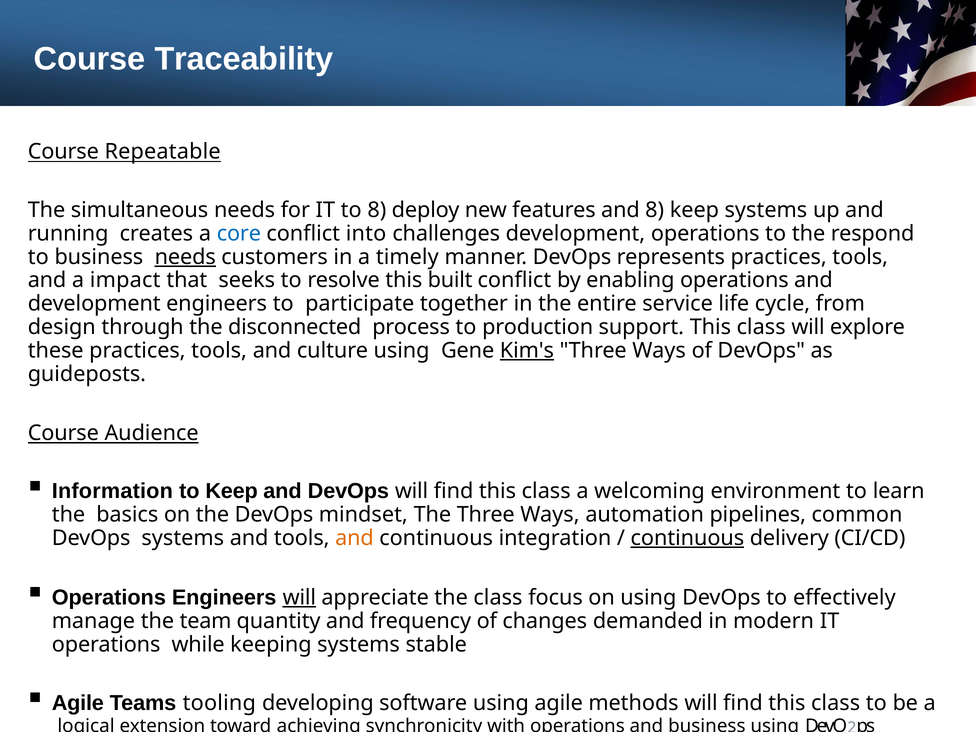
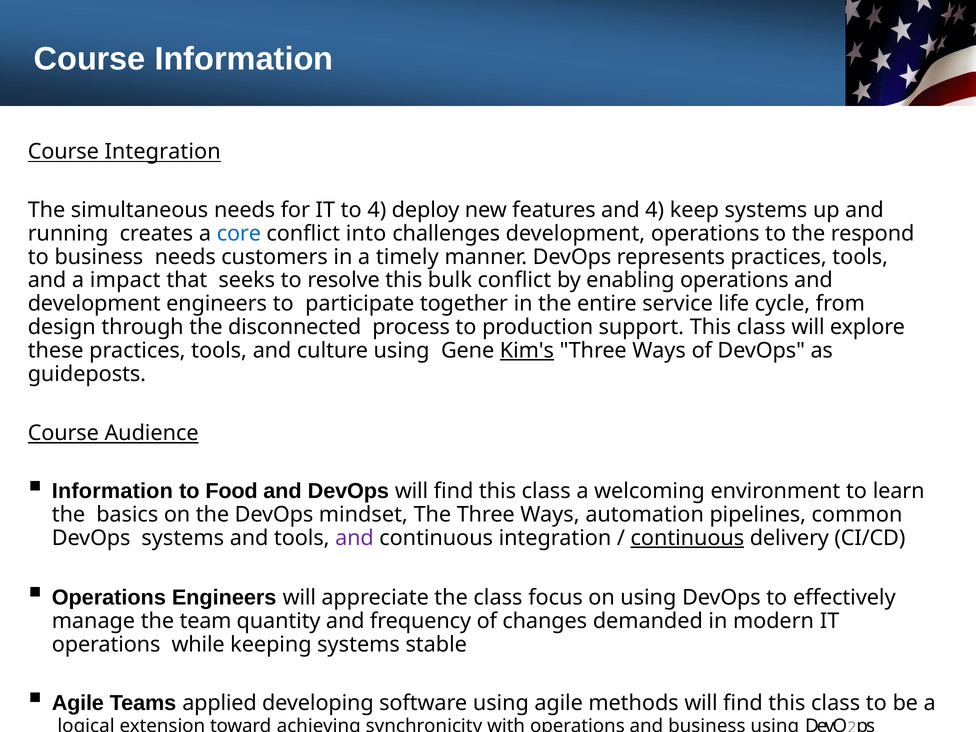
Course Traceability: Traceability -> Information
Course Repeatable: Repeatable -> Integration
to 8: 8 -> 4
and 8: 8 -> 4
needs at (185, 257) underline: present -> none
built: built -> bulk
to Keep: Keep -> Food
and at (354, 538) colour: orange -> purple
will at (299, 598) underline: present -> none
tooling: tooling -> applied
